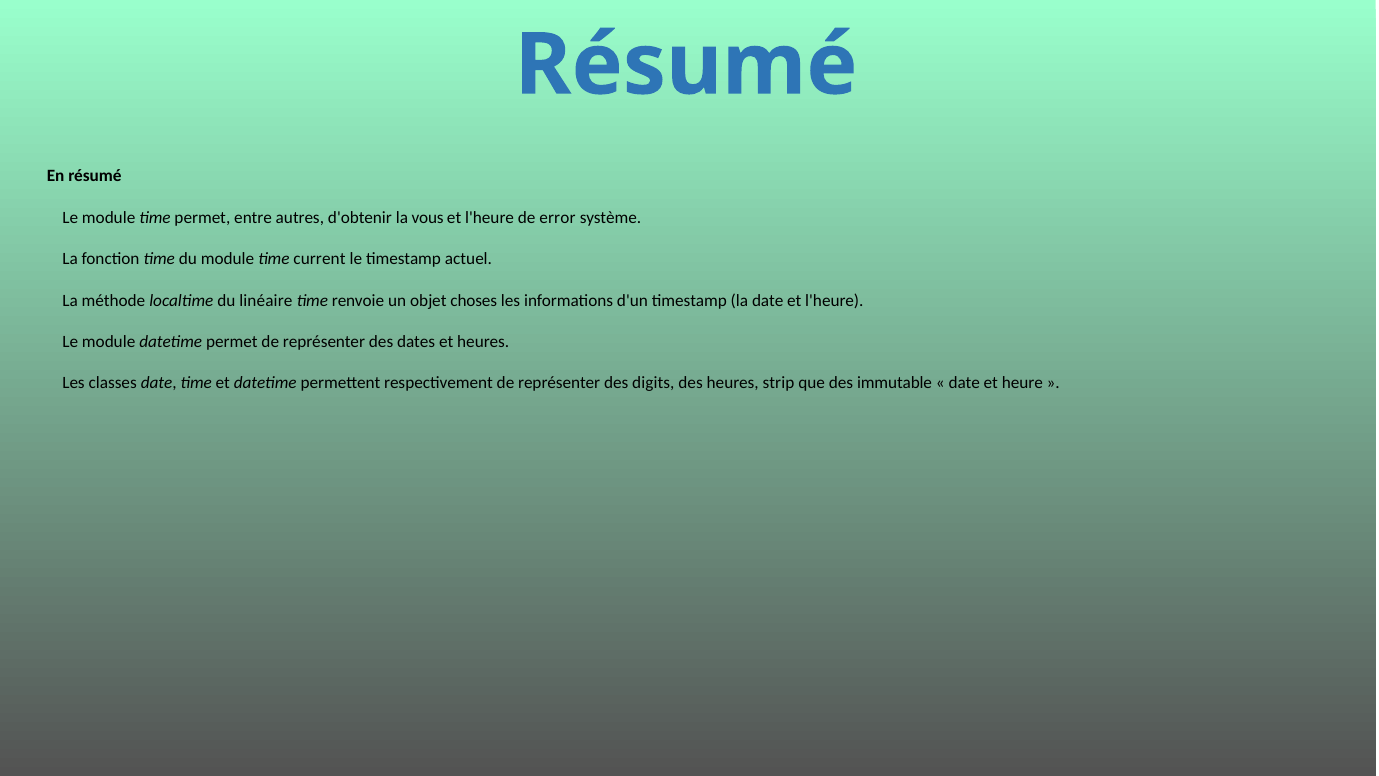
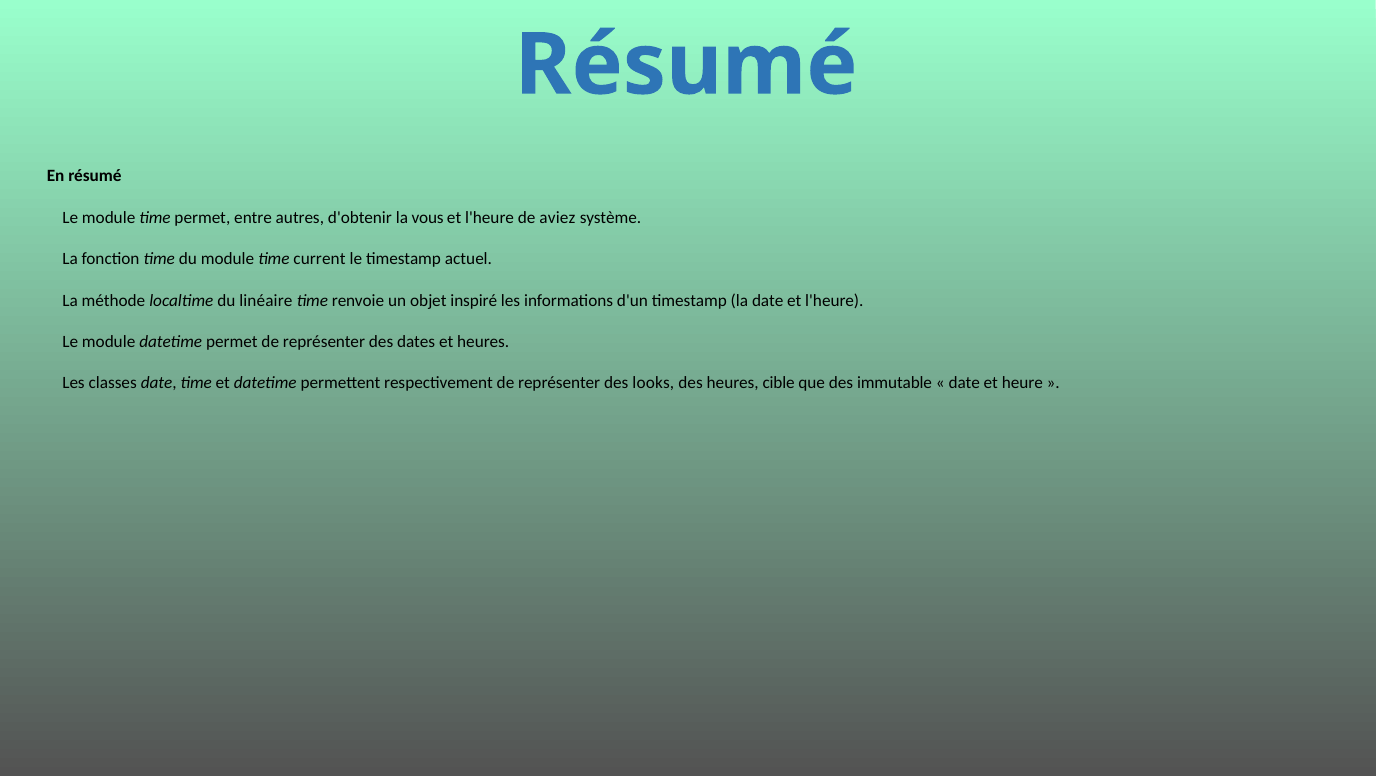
error: error -> aviez
choses: choses -> inspiré
digits: digits -> looks
strip: strip -> cible
